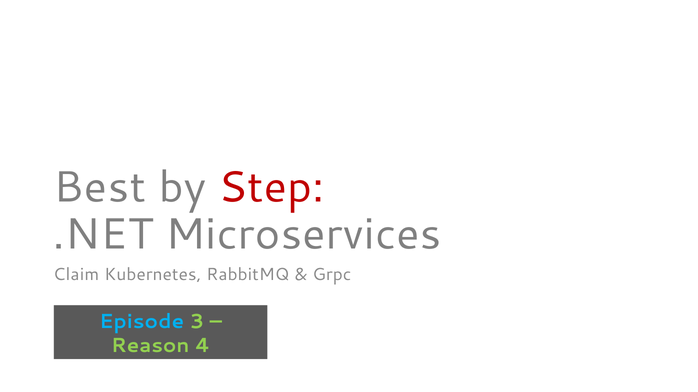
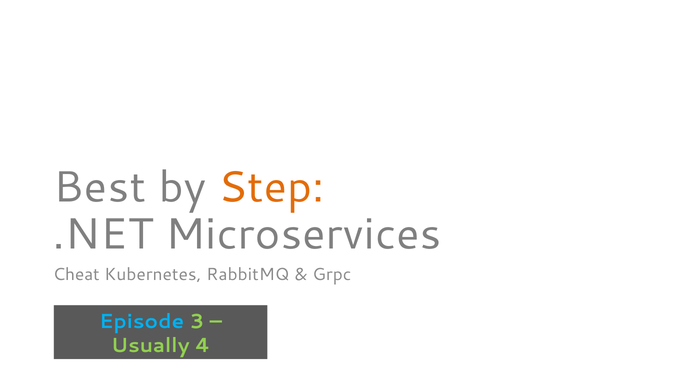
Step colour: red -> orange
Claim: Claim -> Cheat
Reason: Reason -> Usually
